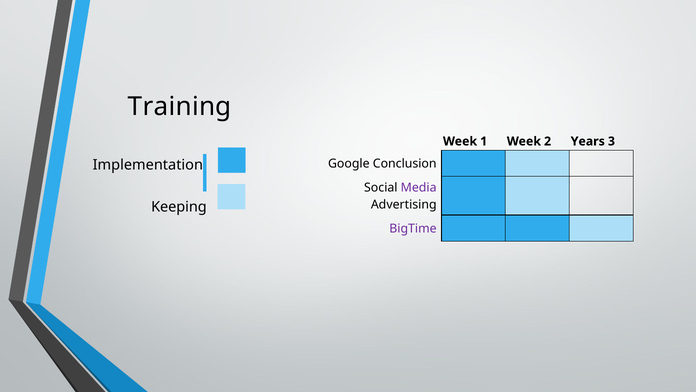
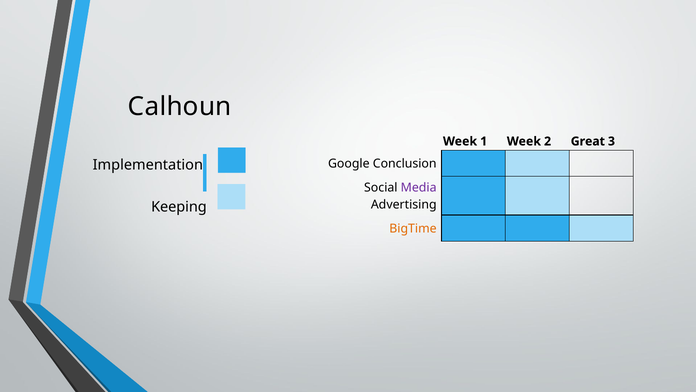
Training: Training -> Calhoun
Years: Years -> Great
BigTime colour: purple -> orange
